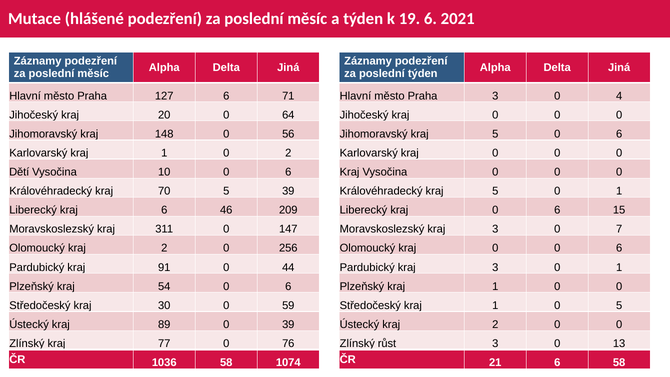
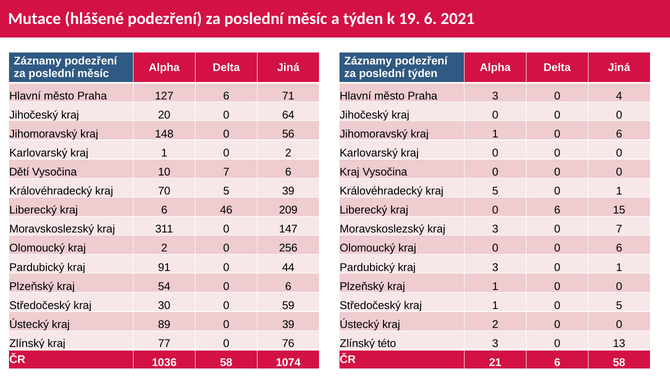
Jihomoravský kraj 5: 5 -> 1
10 0: 0 -> 7
růst: růst -> této
